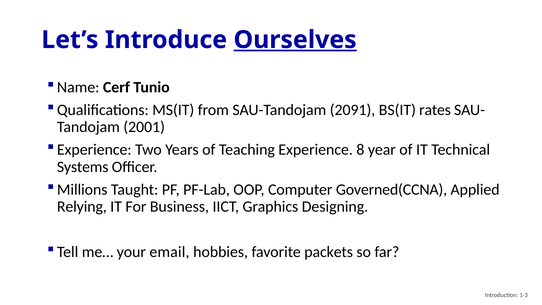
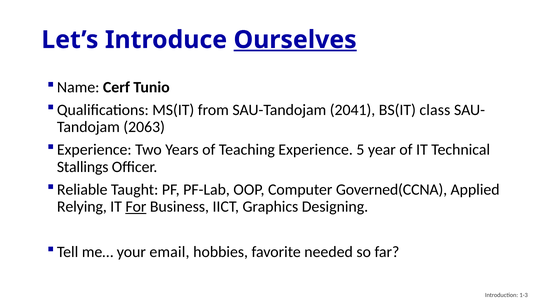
2091: 2091 -> 2041
rates: rates -> class
2001: 2001 -> 2063
8: 8 -> 5
Systems: Systems -> Stallings
Millions: Millions -> Reliable
For underline: none -> present
packets: packets -> needed
